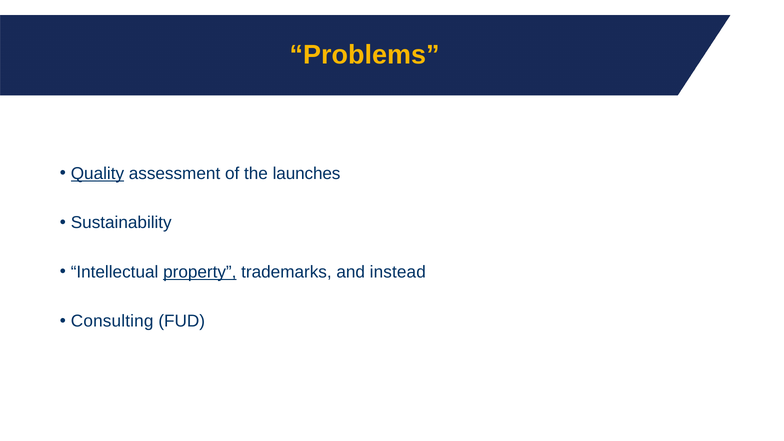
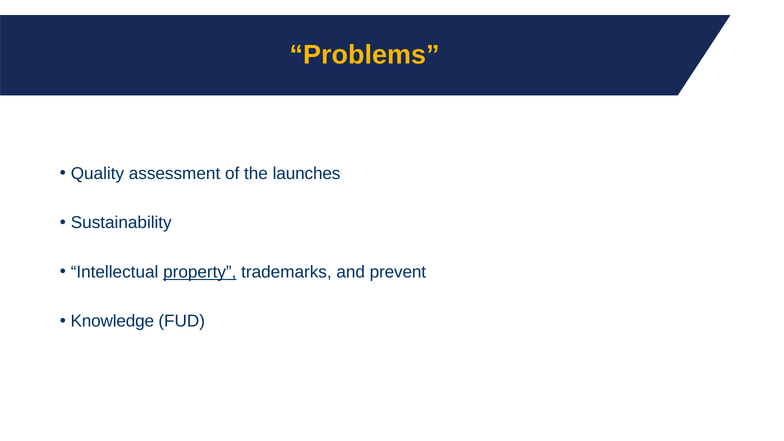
Quality underline: present -> none
instead: instead -> prevent
Consulting: Consulting -> Knowledge
